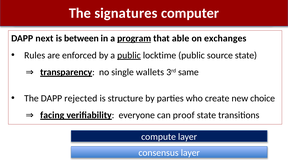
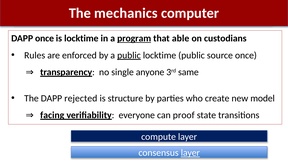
signatures: signatures -> mechanics
DAPP next: next -> once
is between: between -> locktime
exchanges: exchanges -> custodians
source state: state -> once
wallets: wallets -> anyone
choice: choice -> model
layer at (190, 153) underline: none -> present
